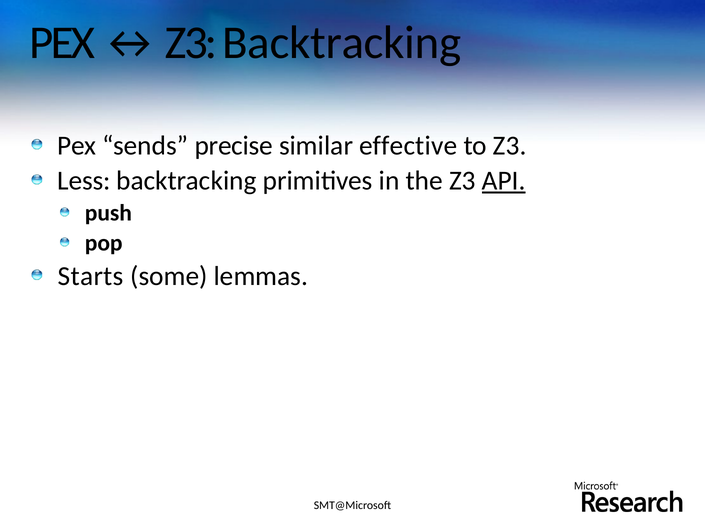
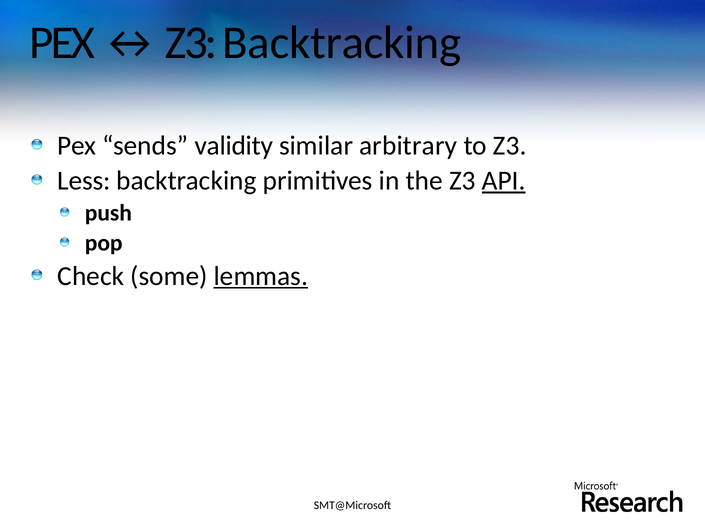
precise: precise -> validity
effective: effective -> arbitrary
Starts: Starts -> Check
lemmas underline: none -> present
